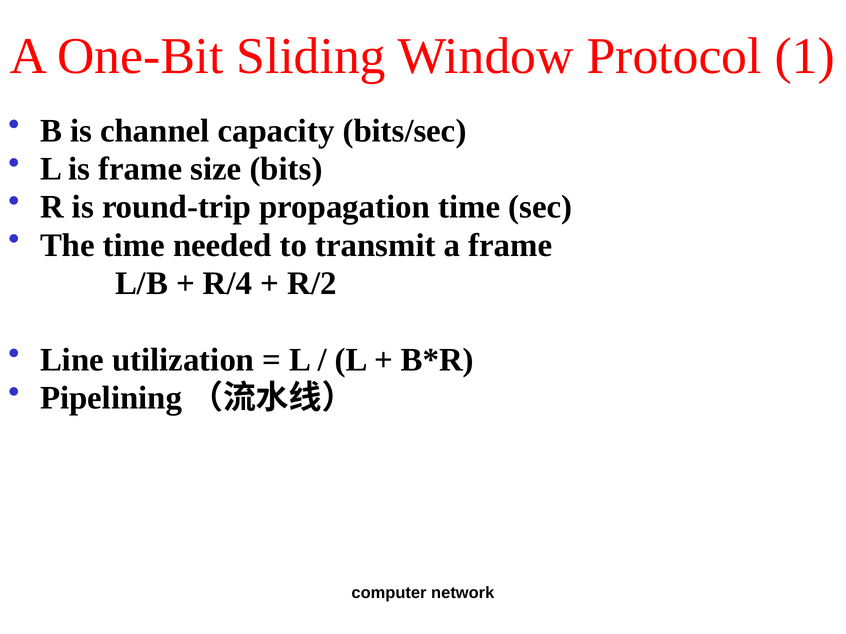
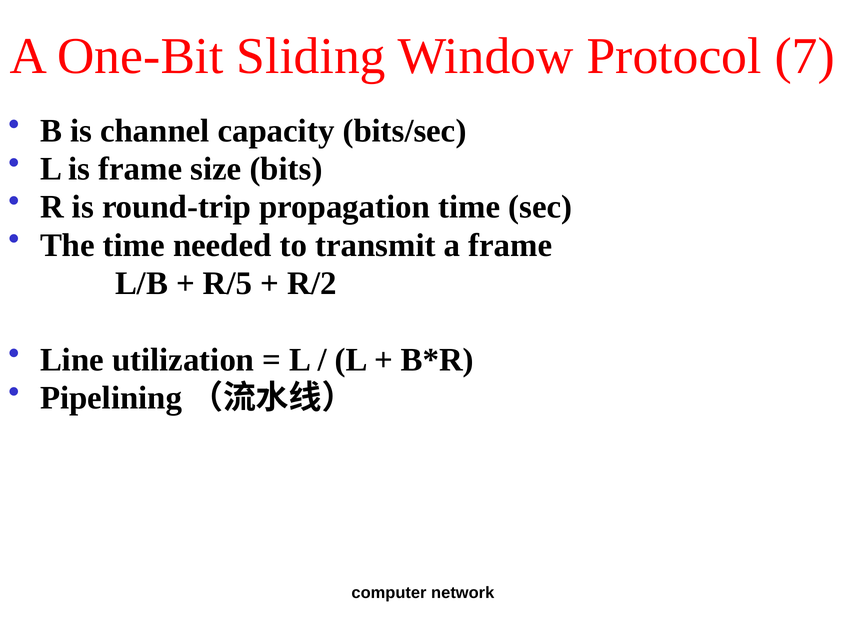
1: 1 -> 7
R/4: R/4 -> R/5
